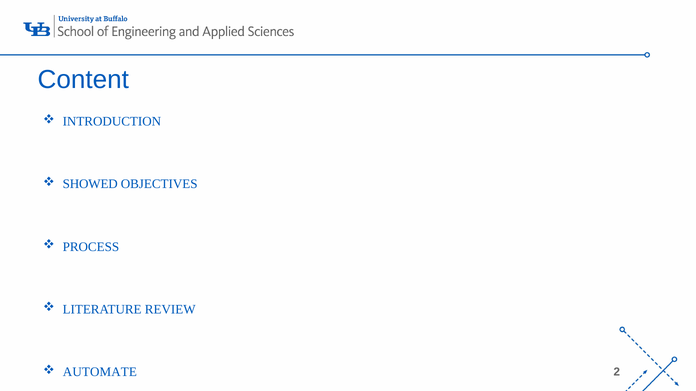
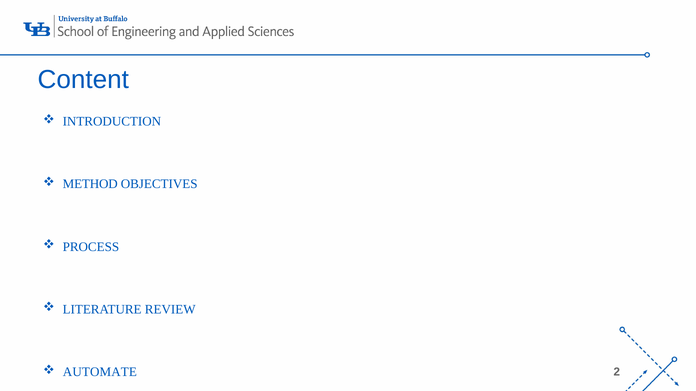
SHOWED: SHOWED -> METHOD
